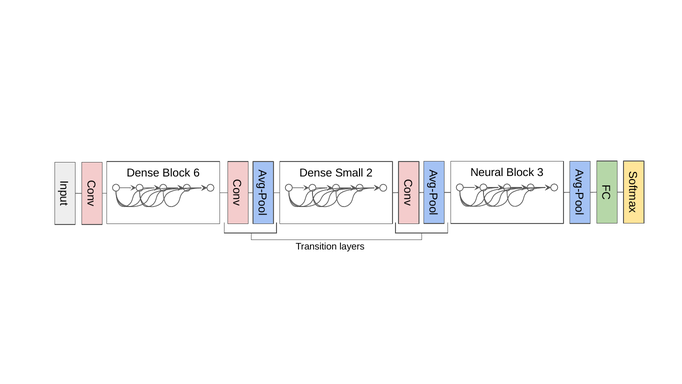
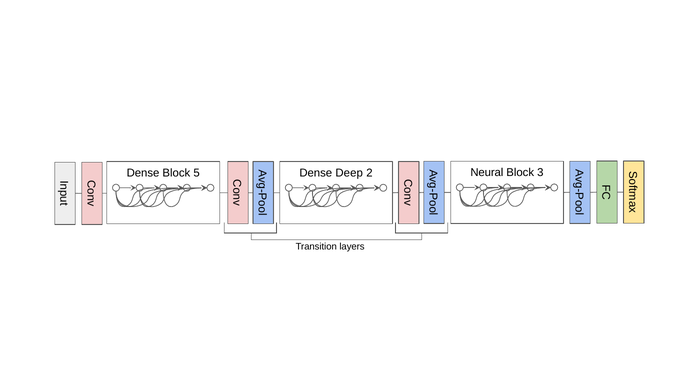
6: 6 -> 5
Small: Small -> Deep
